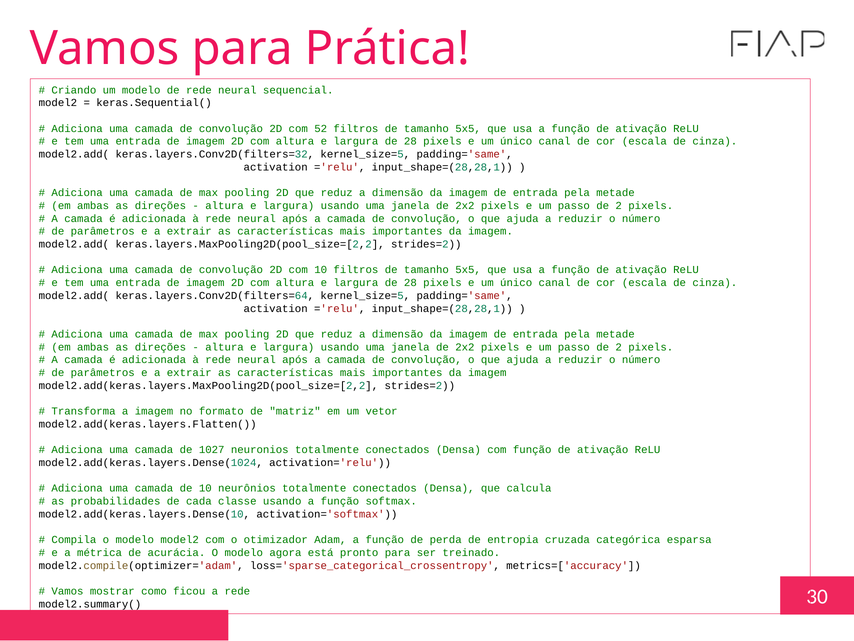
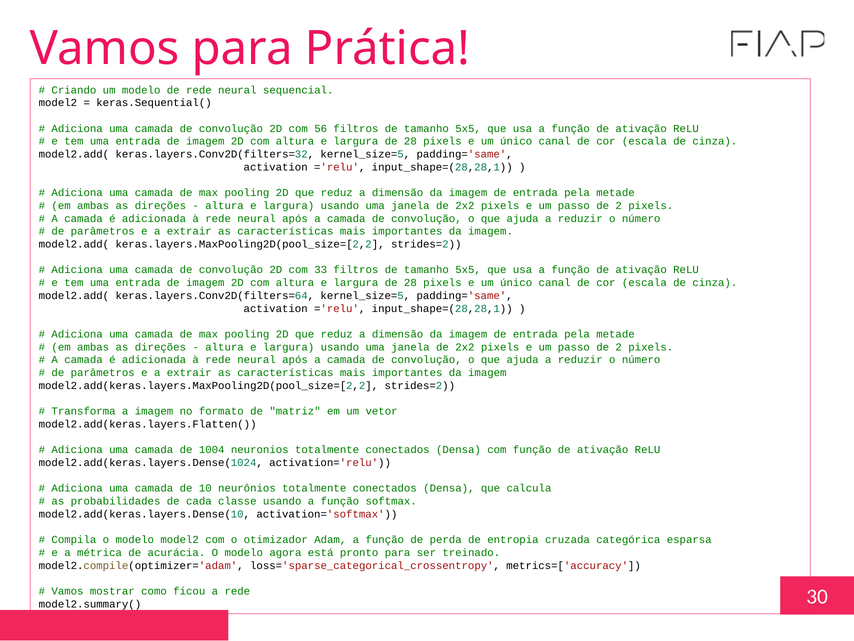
52: 52 -> 56
com 10: 10 -> 33
1027: 1027 -> 1004
